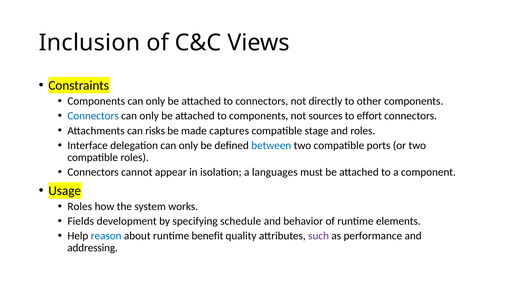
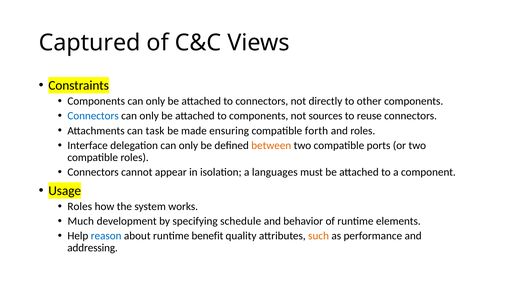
Inclusion: Inclusion -> Captured
effort: effort -> reuse
risks: risks -> task
captures: captures -> ensuring
stage: stage -> forth
between colour: blue -> orange
Fields: Fields -> Much
such colour: purple -> orange
